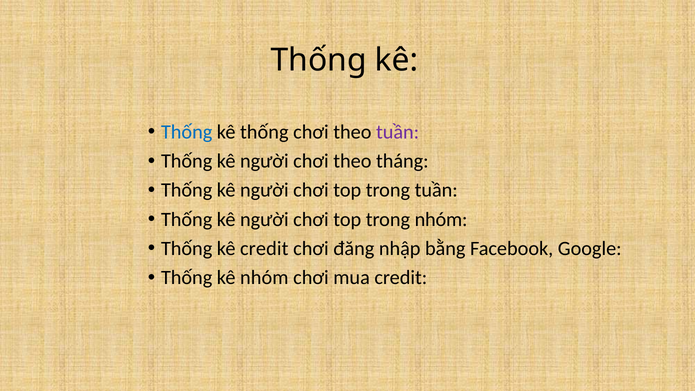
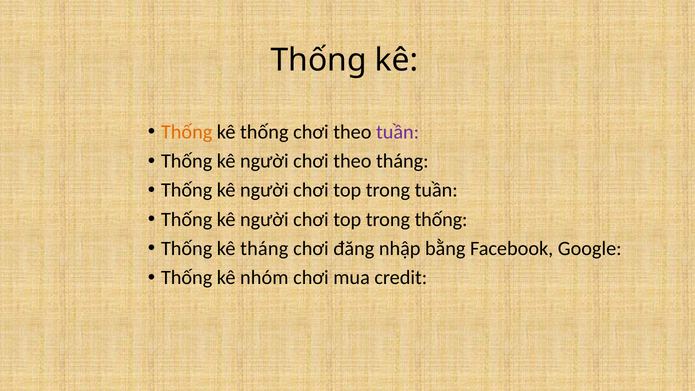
Thống at (187, 132) colour: blue -> orange
trong nhóm: nhóm -> thống
kê credit: credit -> tháng
